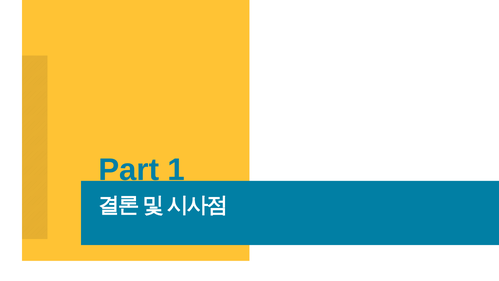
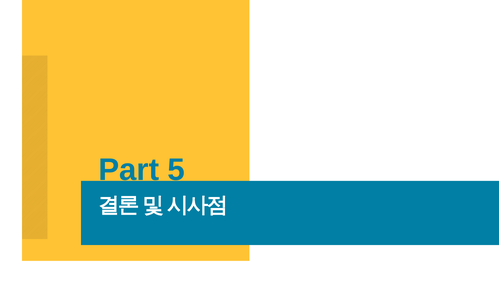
1: 1 -> 5
